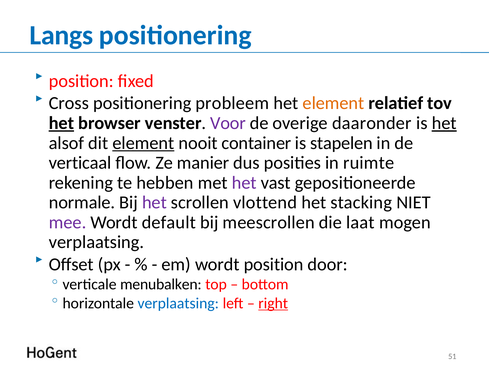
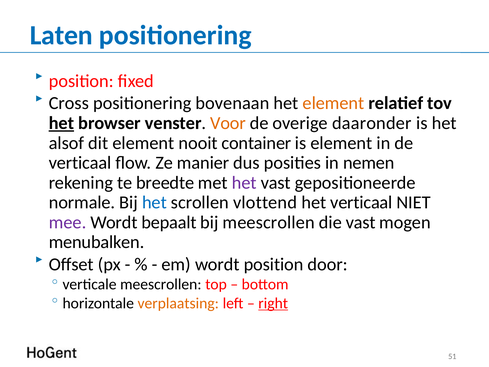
Langs: Langs -> Laten
probleem: probleem -> bovenaan
Voor colour: purple -> orange
het at (444, 123) underline: present -> none
element at (143, 143) underline: present -> none
is stapelen: stapelen -> element
ruimte: ruimte -> nemen
hebben: hebben -> breedte
het at (154, 202) colour: purple -> blue
het stacking: stacking -> verticaal
default: default -> bepaalt
die laat: laat -> vast
verplaatsing at (96, 242): verplaatsing -> menubalken
verticale menubalken: menubalken -> meescrollen
verplaatsing at (178, 303) colour: blue -> orange
